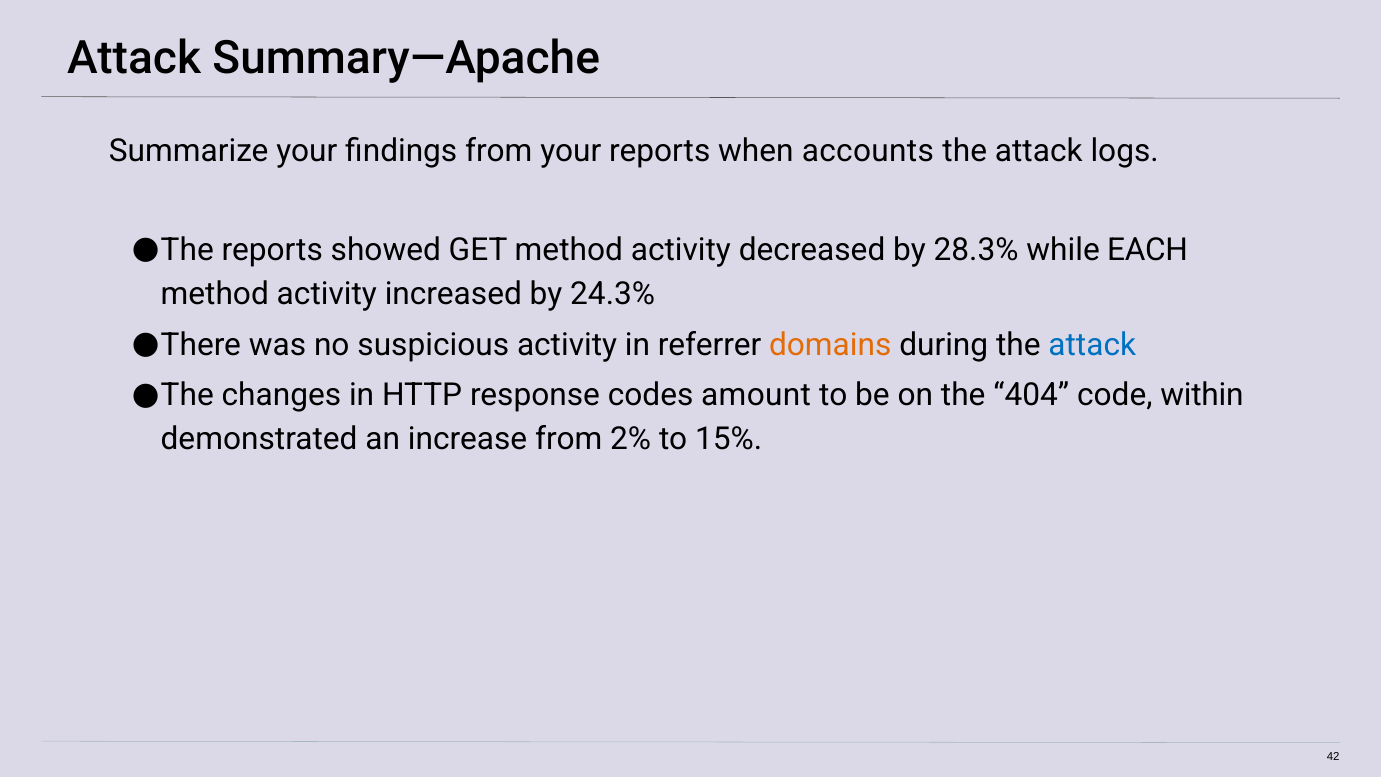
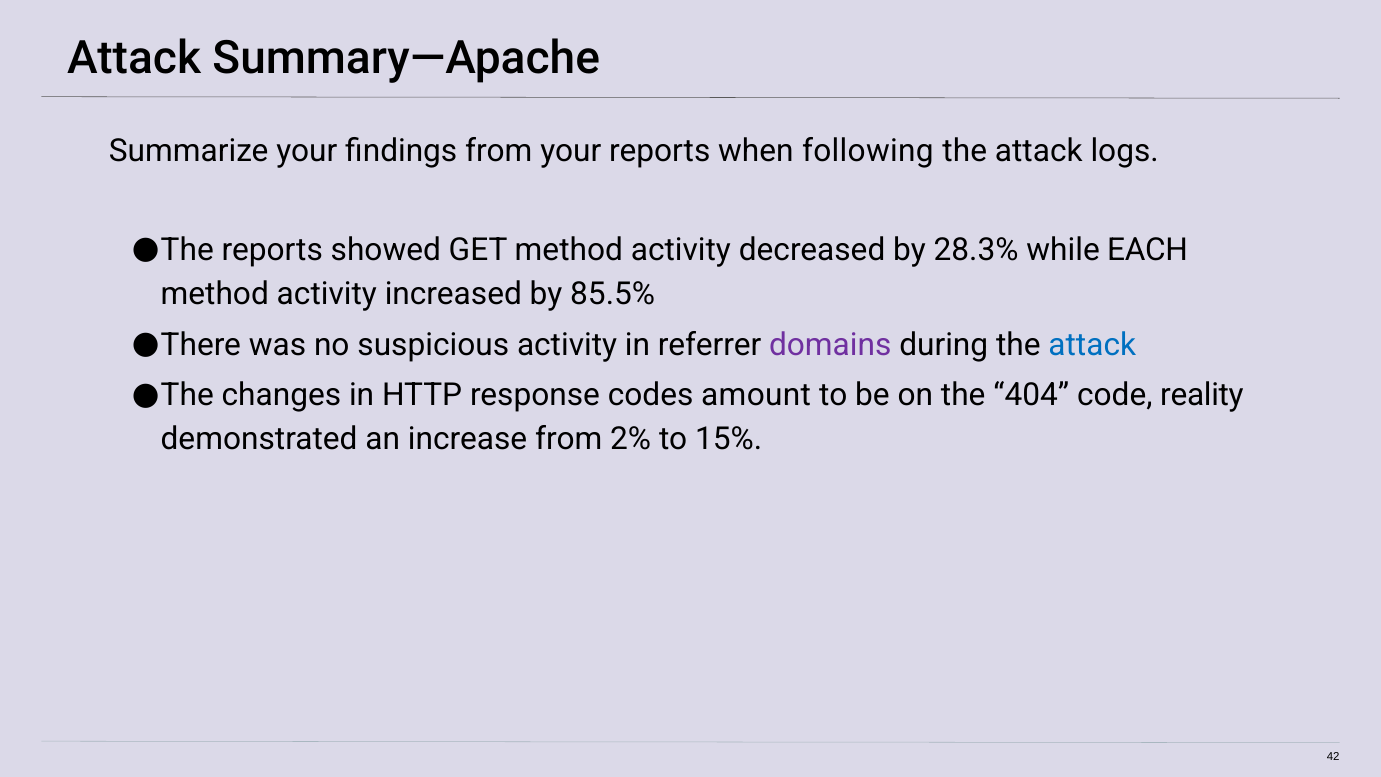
accounts: accounts -> following
24.3%: 24.3% -> 85.5%
domains colour: orange -> purple
within: within -> reality
